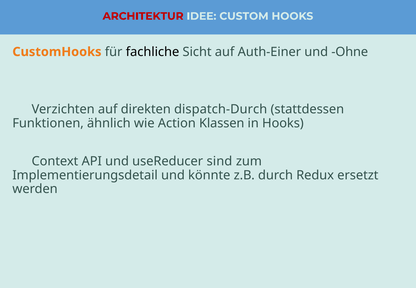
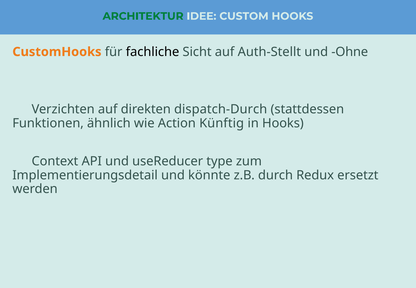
ARCHITEKTUR colour: red -> green
Auth-Einer: Auth-Einer -> Auth-Stellt
Klassen: Klassen -> Künftig
sind: sind -> type
